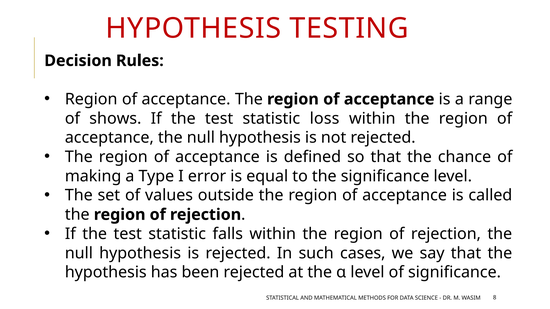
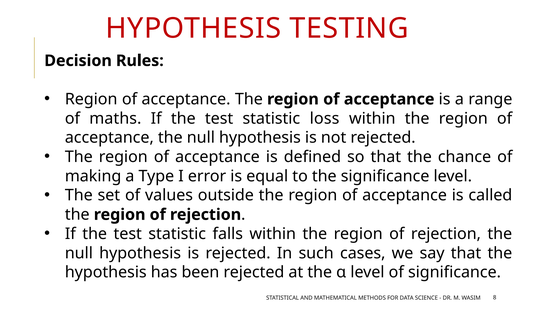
shows: shows -> maths
